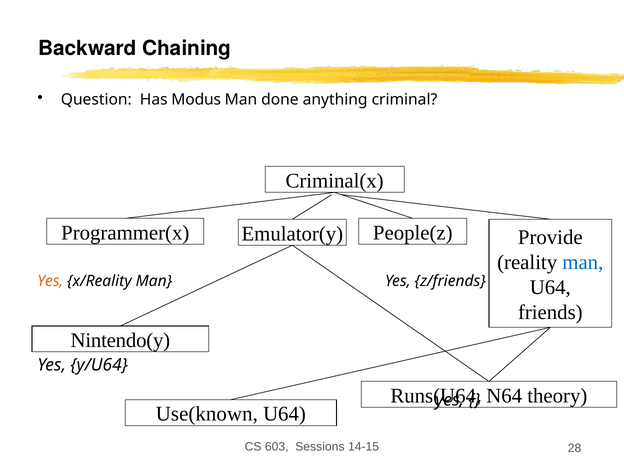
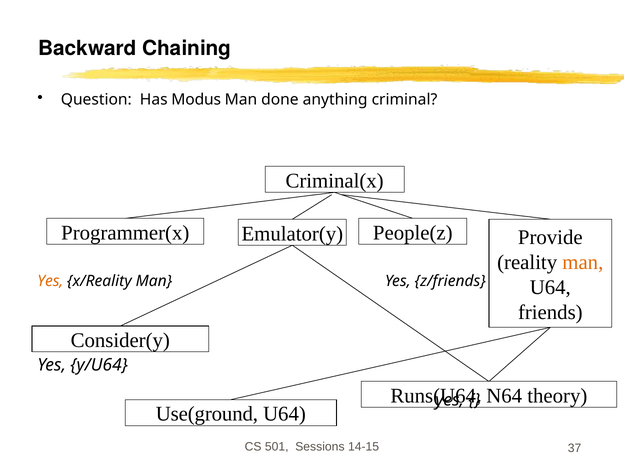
man at (583, 262) colour: blue -> orange
Nintendo(y: Nintendo(y -> Consider(y
Use(known: Use(known -> Use(ground
603: 603 -> 501
28: 28 -> 37
